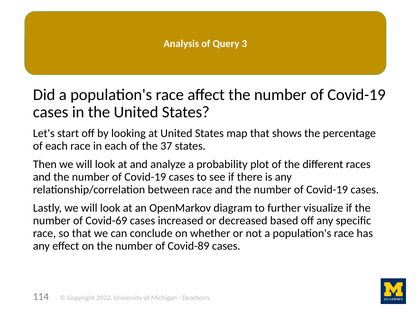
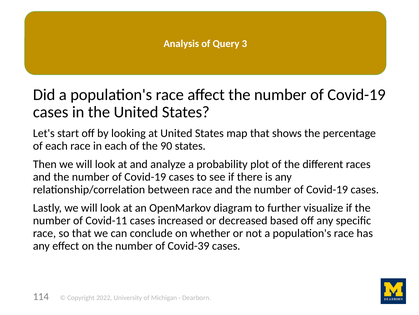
37: 37 -> 90
Covid-69: Covid-69 -> Covid-11
Covid-89: Covid-89 -> Covid-39
